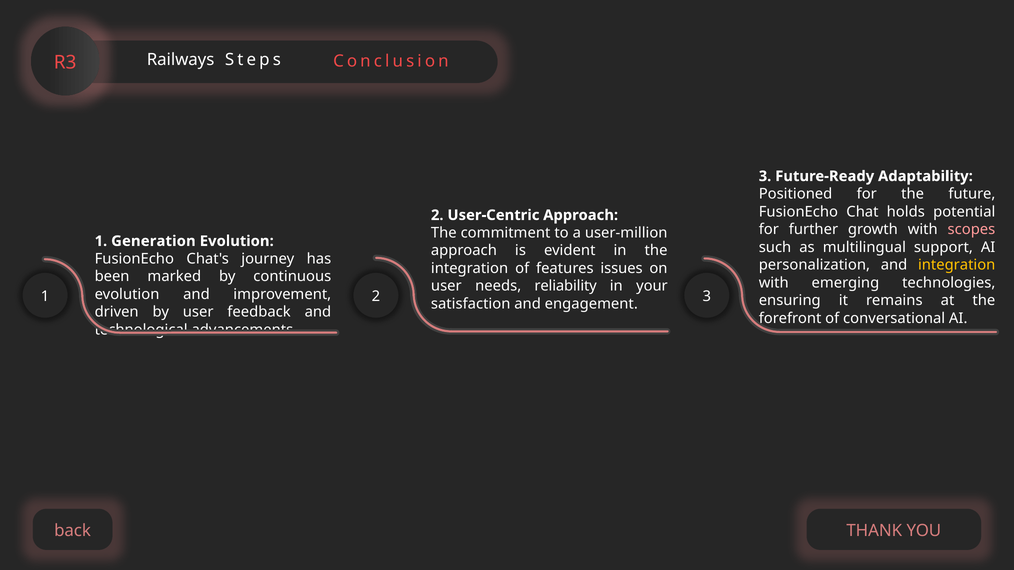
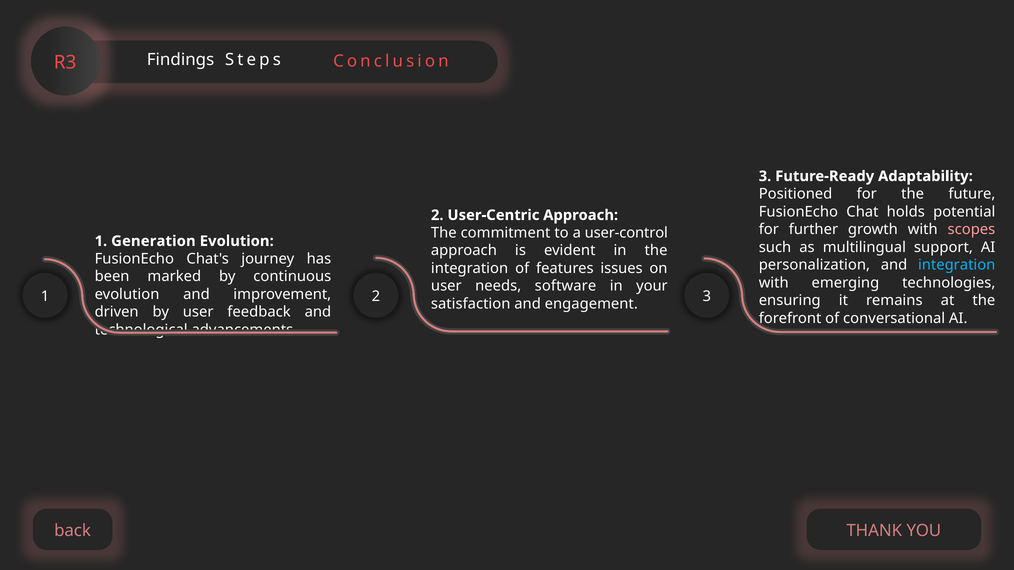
Railways: Railways -> Findings
user-million: user-million -> user-control
integration at (957, 265) colour: yellow -> light blue
reliability: reliability -> software
